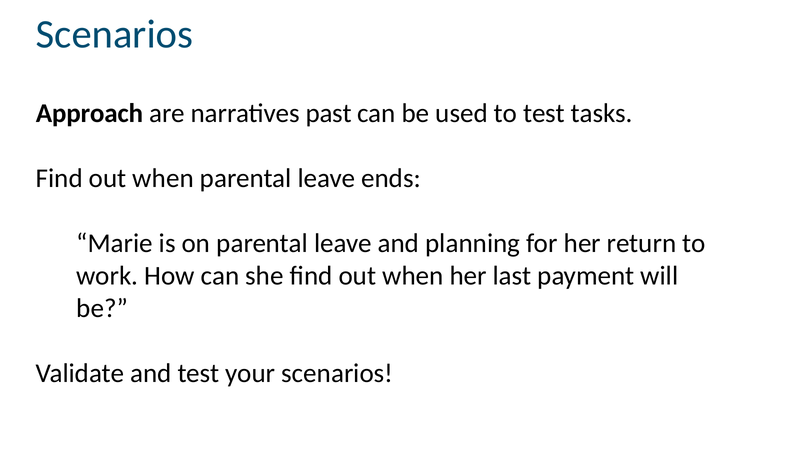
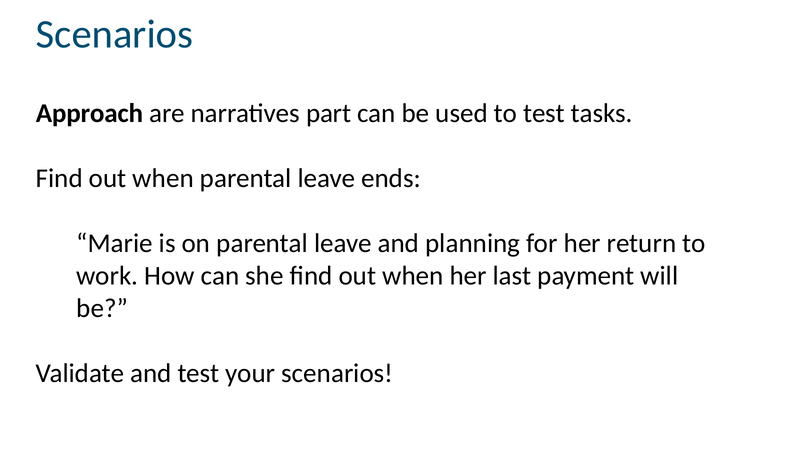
past: past -> part
